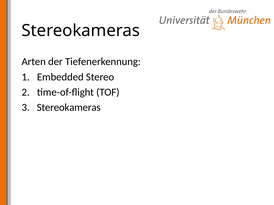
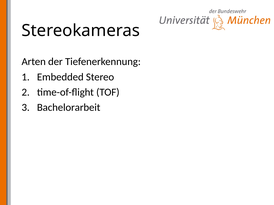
Stereokameras at (69, 108): Stereokameras -> Bachelorarbeit
